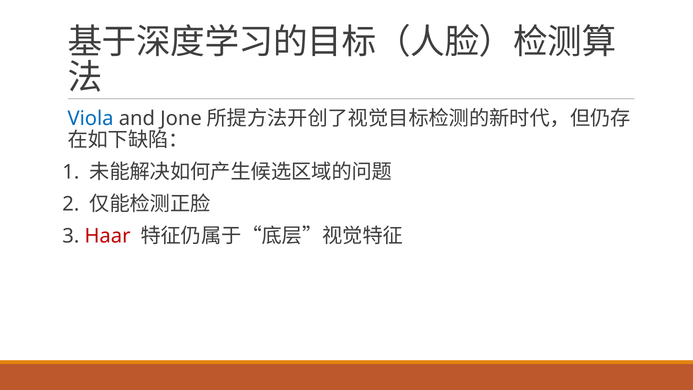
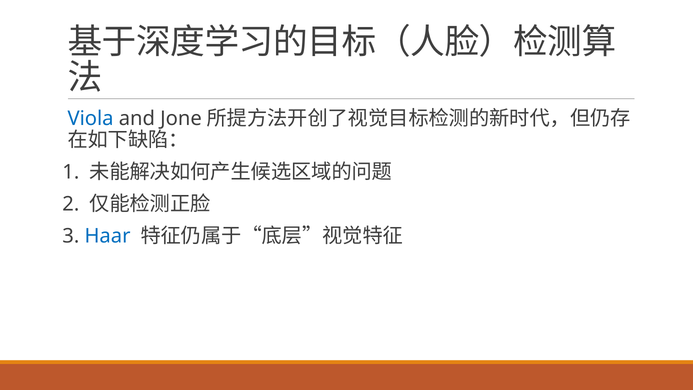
Haar colour: red -> blue
